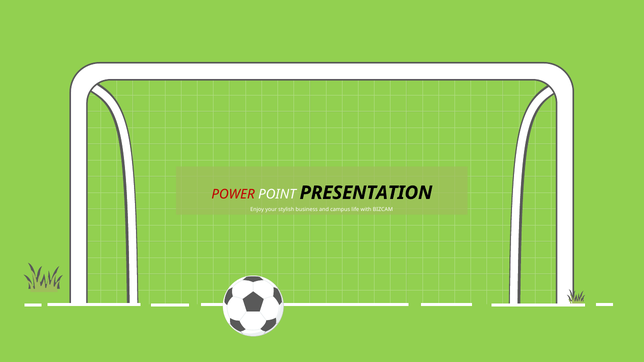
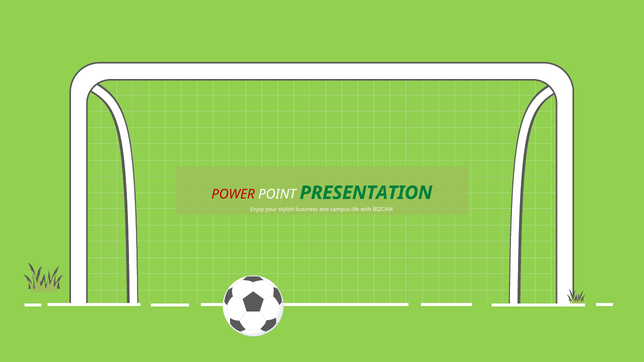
PRESENTATION colour: black -> green
